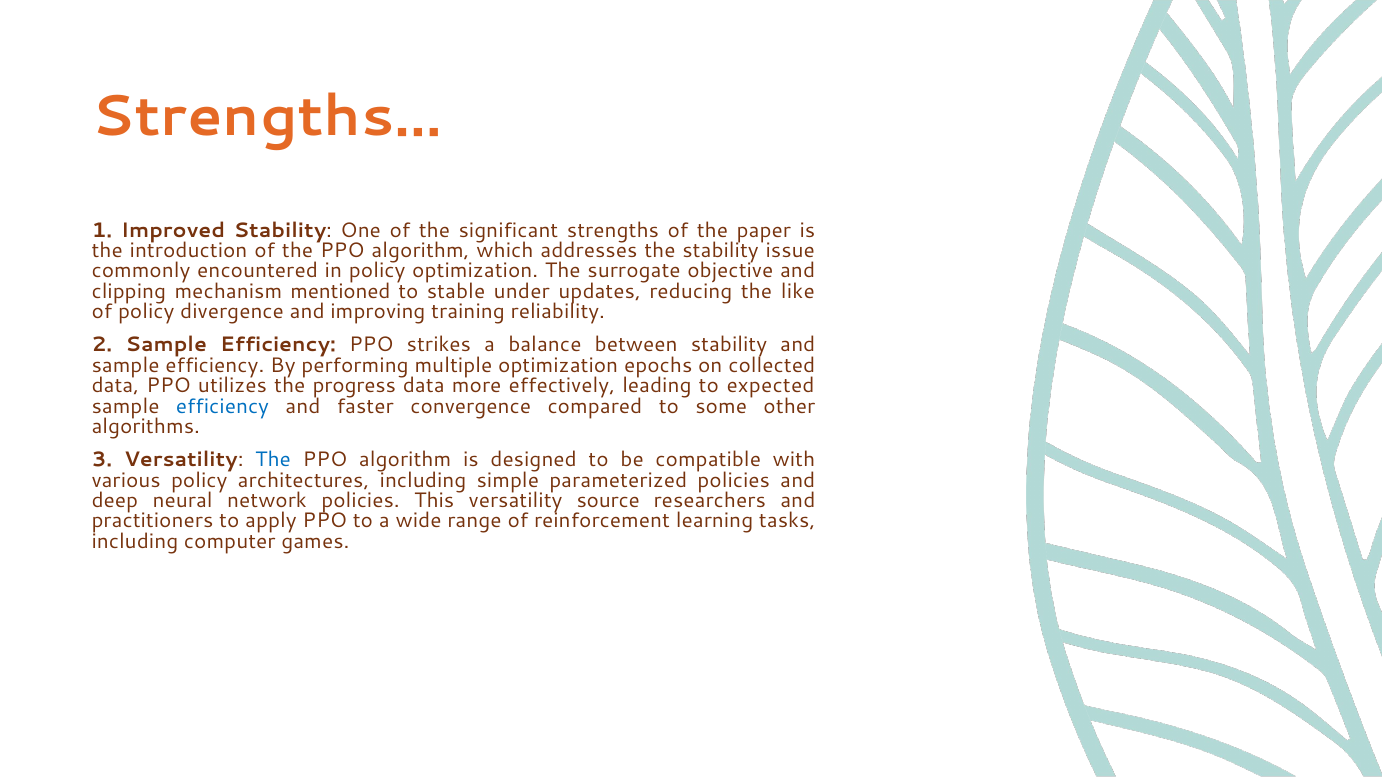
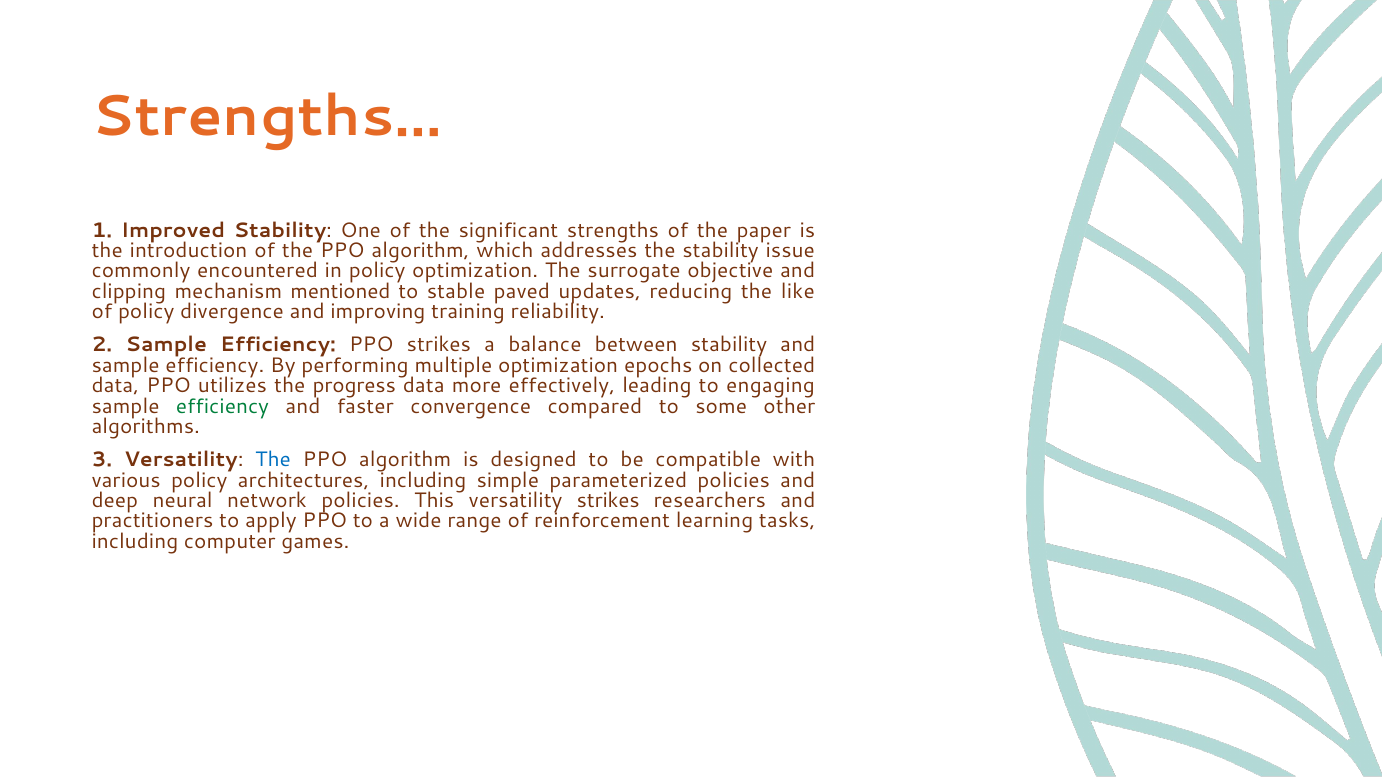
under: under -> paved
expected: expected -> engaging
efficiency at (222, 406) colour: blue -> green
versatility source: source -> strikes
